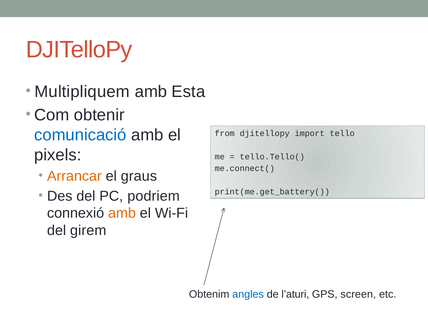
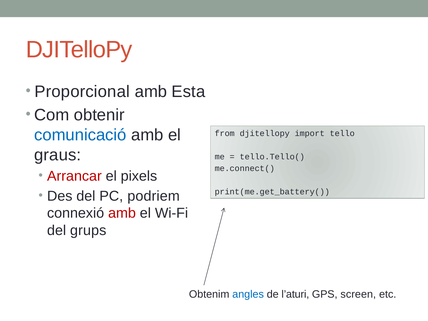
Multipliquem: Multipliquem -> Proporcional
pixels: pixels -> graus
Arrancar colour: orange -> red
graus: graus -> pixels
amb at (122, 213) colour: orange -> red
girem: girem -> grups
